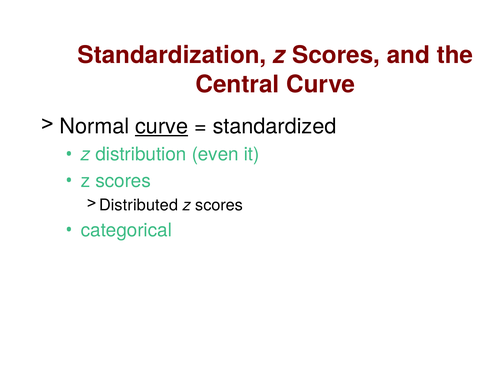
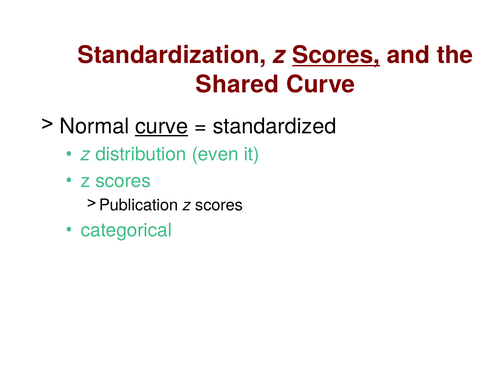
Scores at (336, 55) underline: none -> present
Central: Central -> Shared
Distributed: Distributed -> Publication
